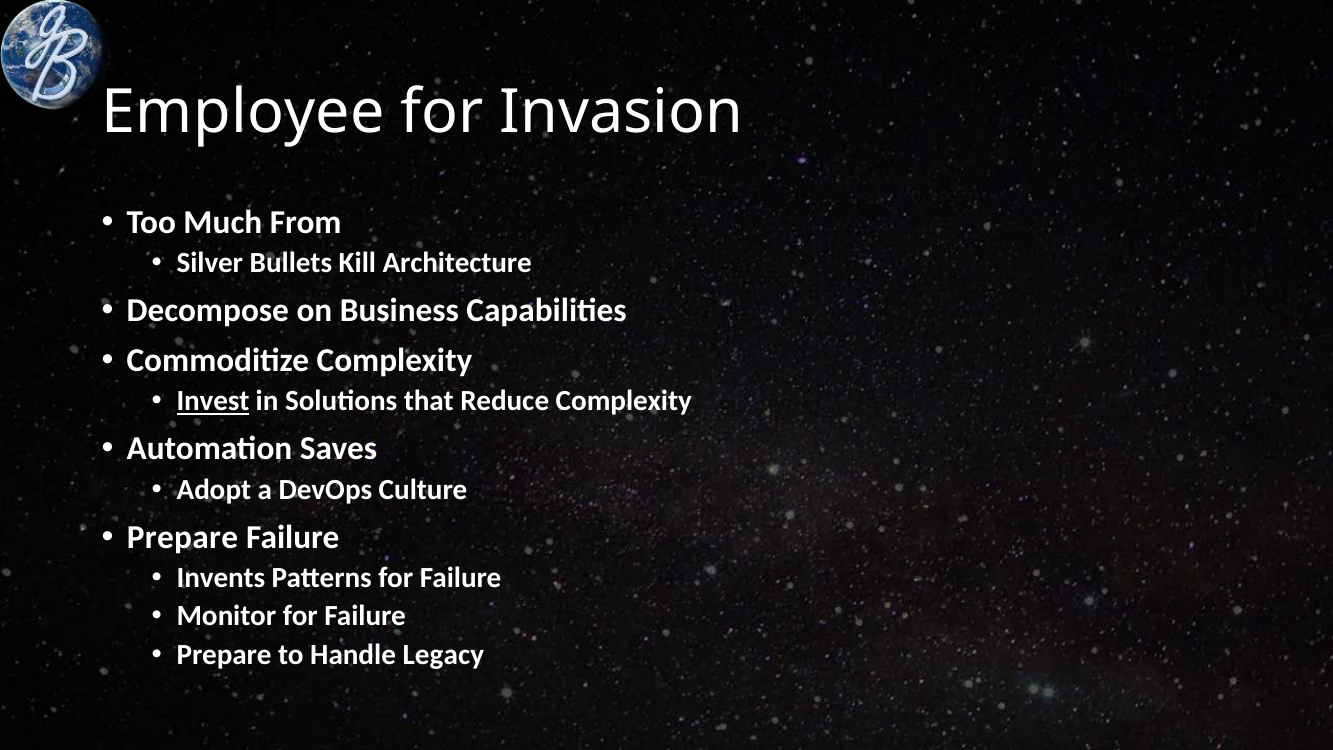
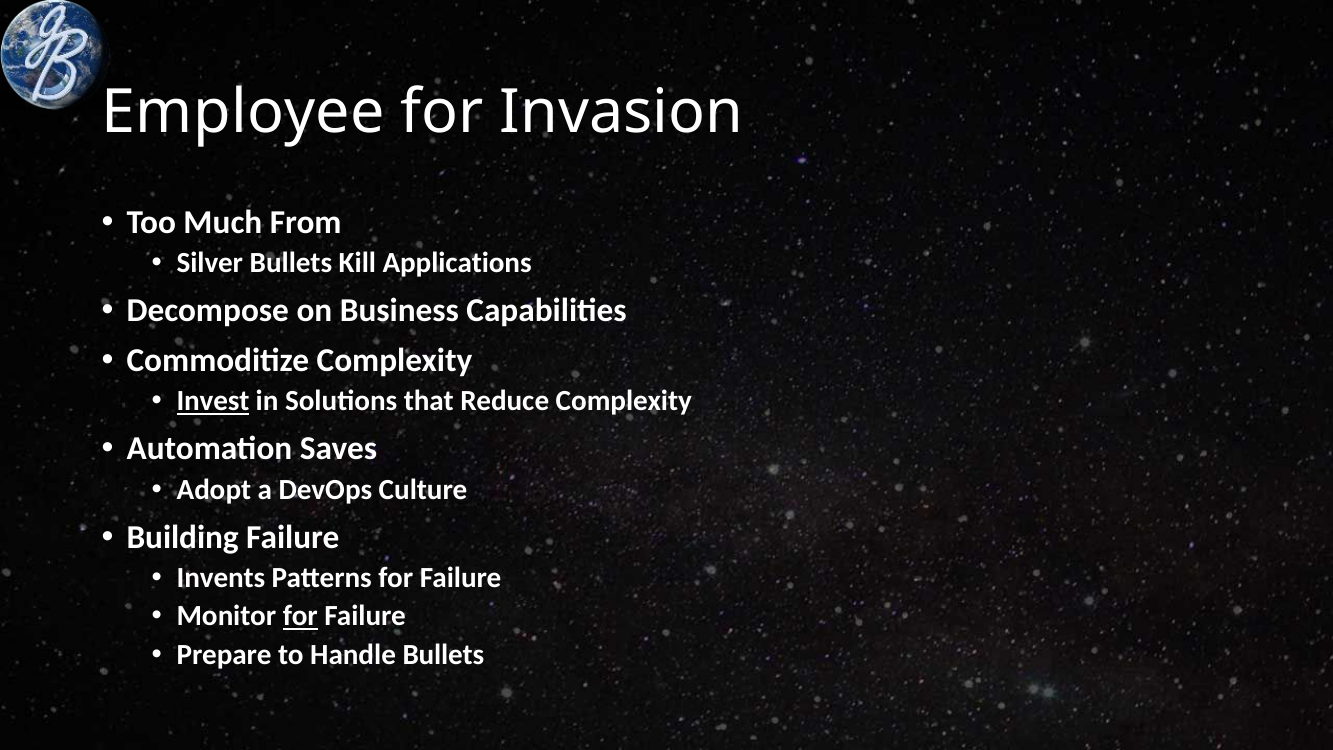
Architecture: Architecture -> Applications
Prepare at (182, 537): Prepare -> Building
for at (300, 616) underline: none -> present
Handle Legacy: Legacy -> Bullets
